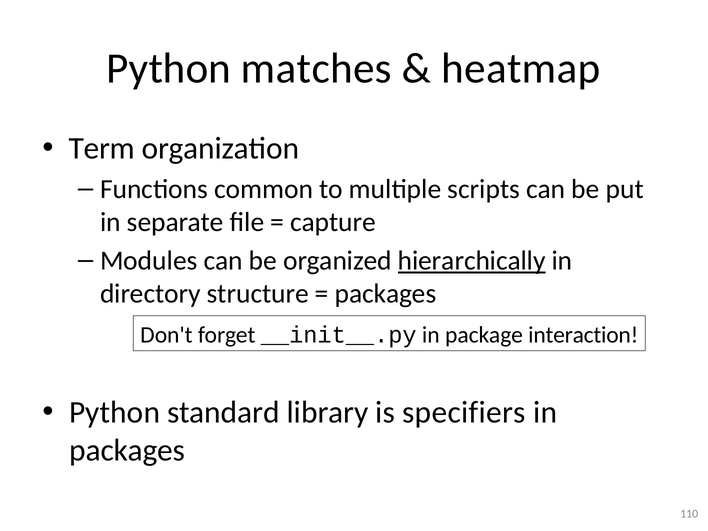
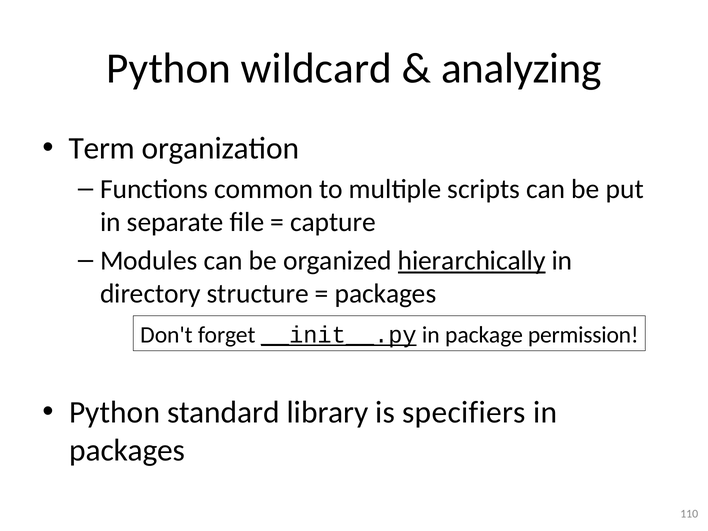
matches: matches -> wildcard
heatmap: heatmap -> analyzing
__init__.py underline: none -> present
interaction: interaction -> permission
